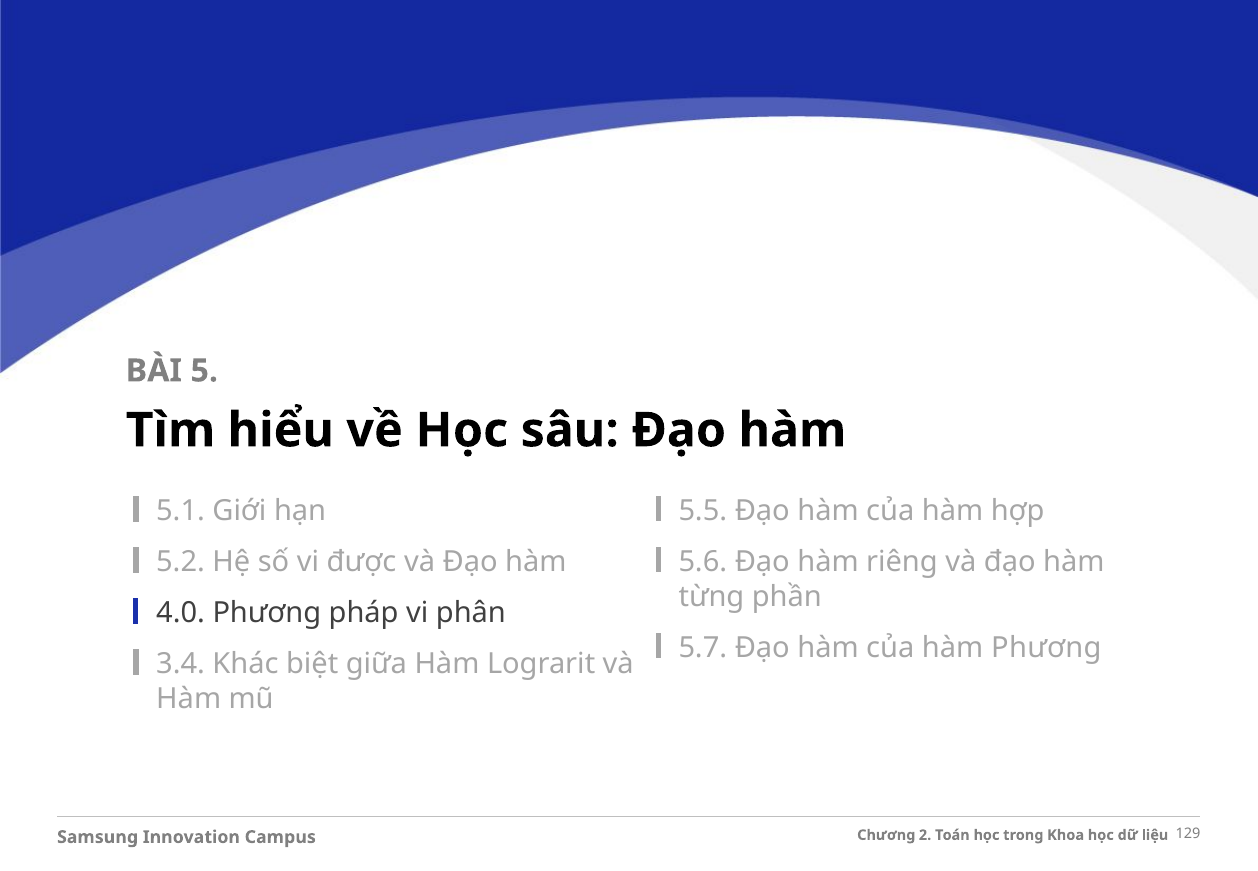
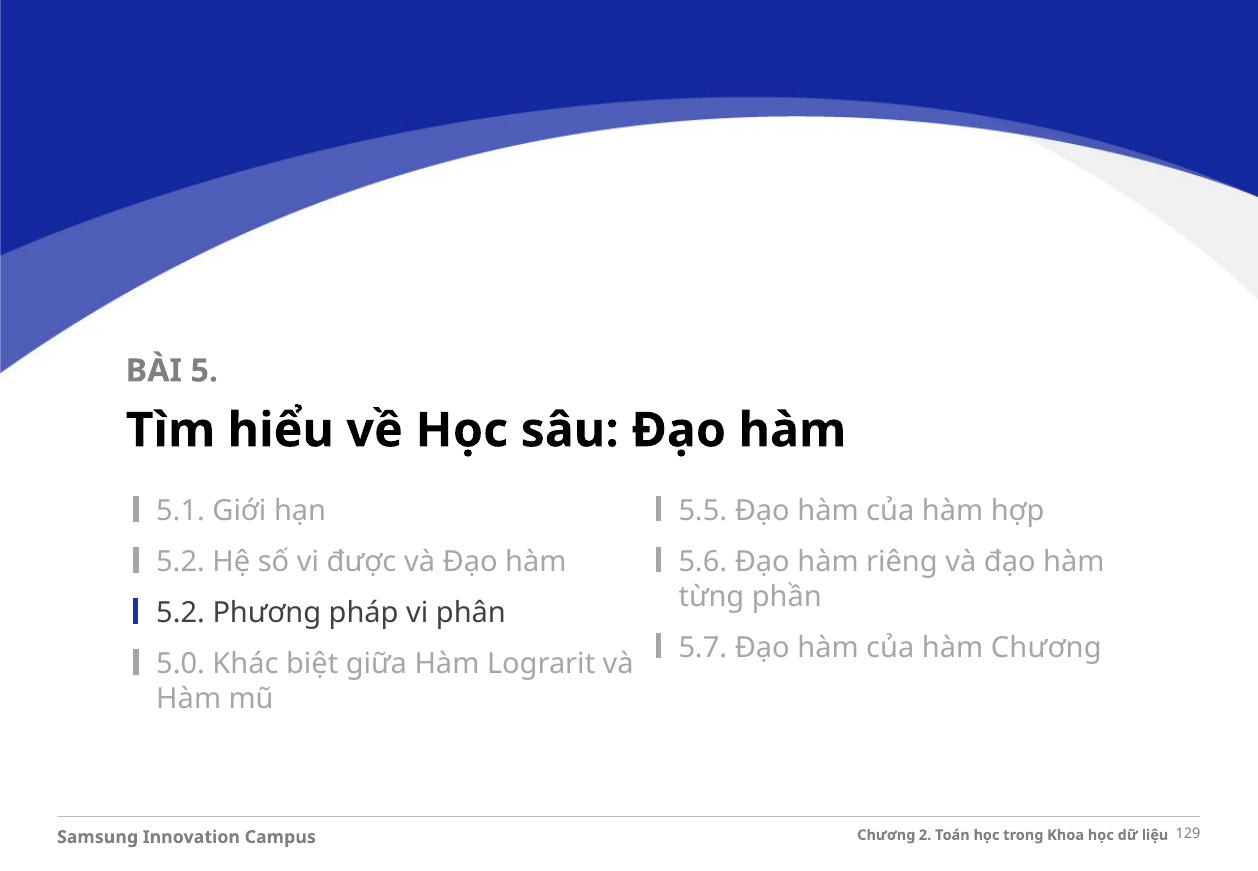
4.0 at (181, 613): 4.0 -> 5.2
hàm Phương: Phương -> Chương
3.4: 3.4 -> 5.0
